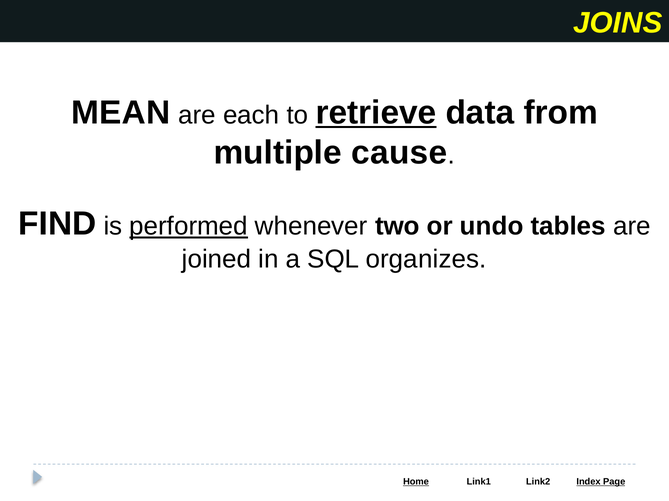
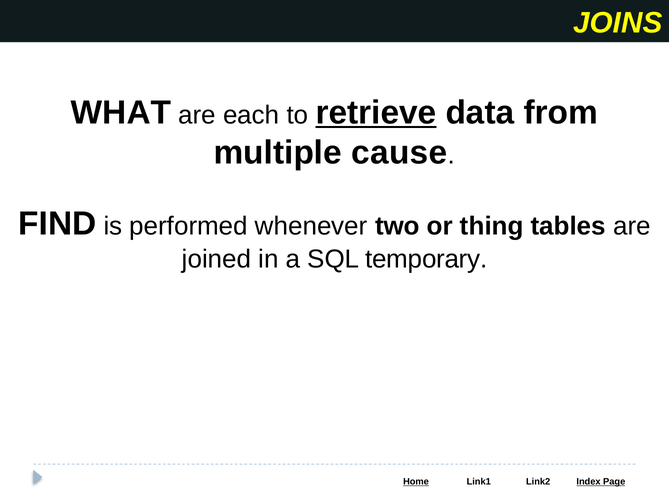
MEAN: MEAN -> WHAT
performed underline: present -> none
undo: undo -> thing
organizes: organizes -> temporary
